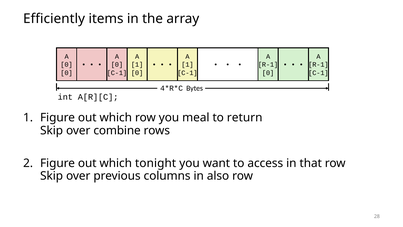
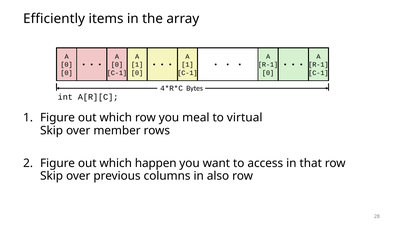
return: return -> virtual
combine: combine -> member
tonight: tonight -> happen
